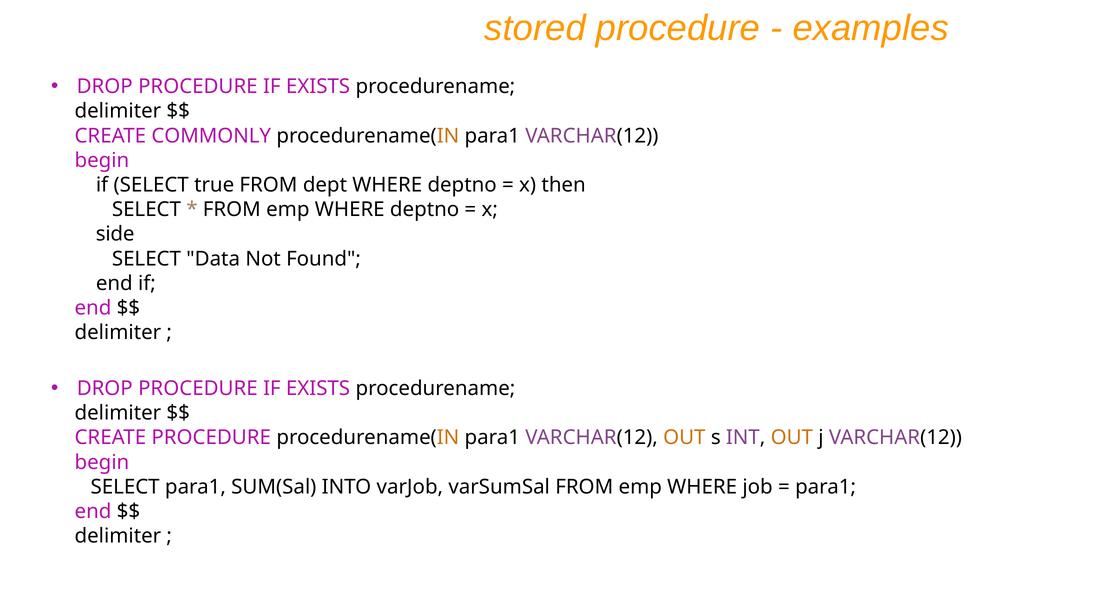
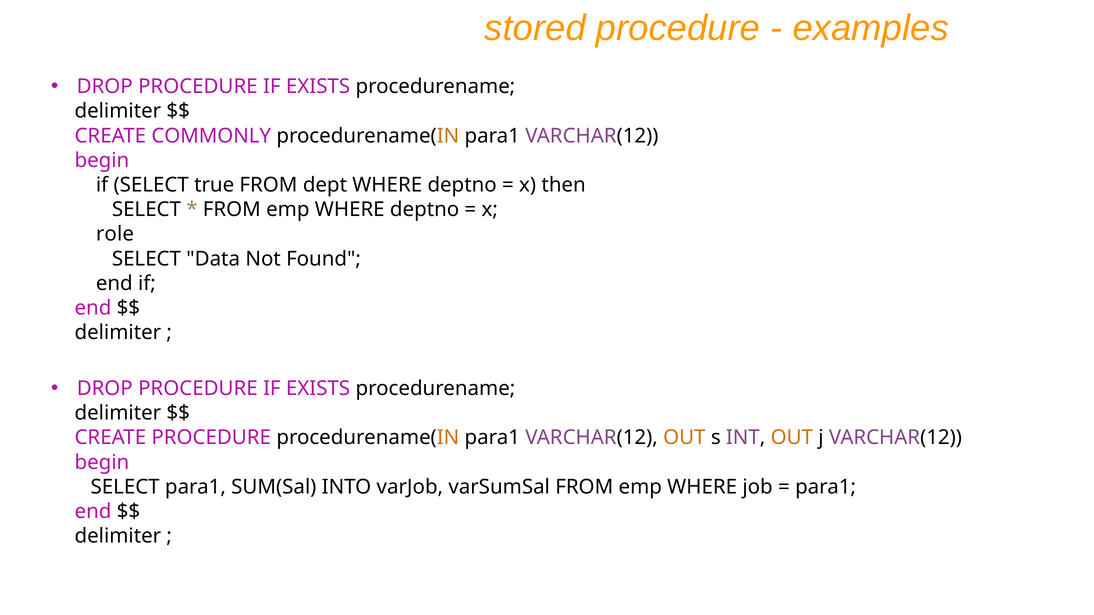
side: side -> role
